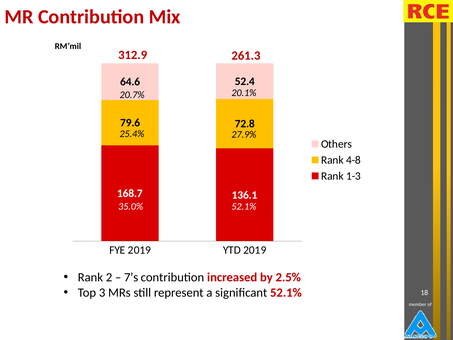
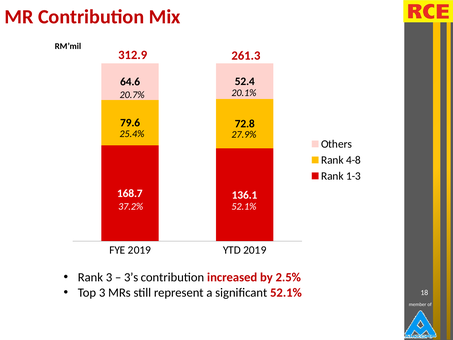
35.0%: 35.0% -> 37.2%
Rank 2: 2 -> 3
7’s: 7’s -> 3’s
